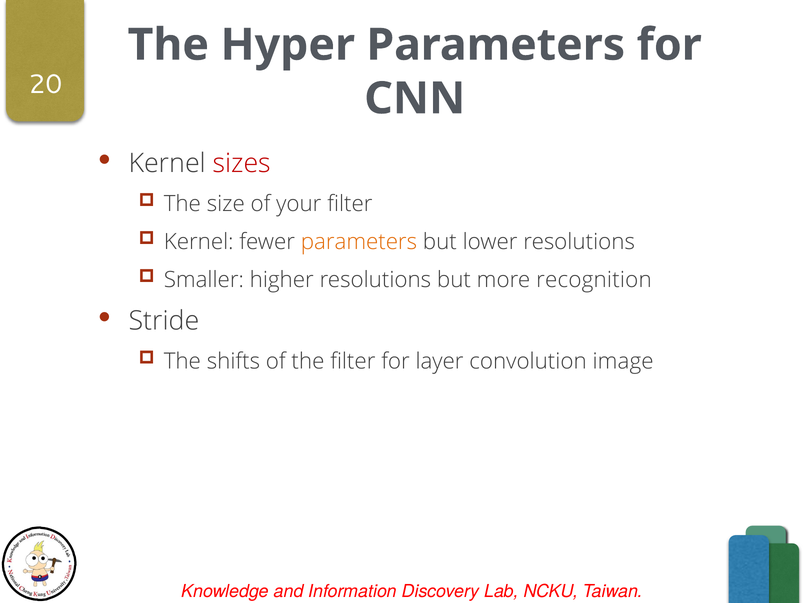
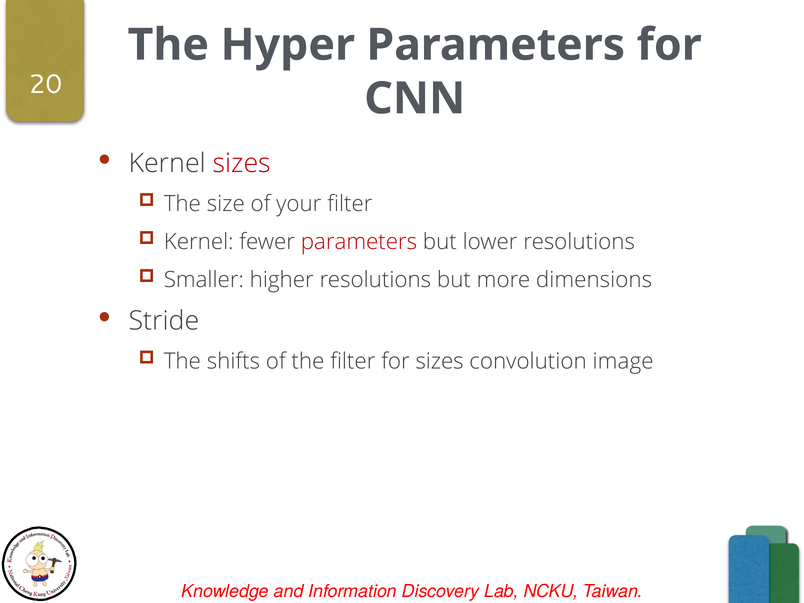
parameters at (359, 242) colour: orange -> red
recognition: recognition -> dimensions
for layer: layer -> sizes
